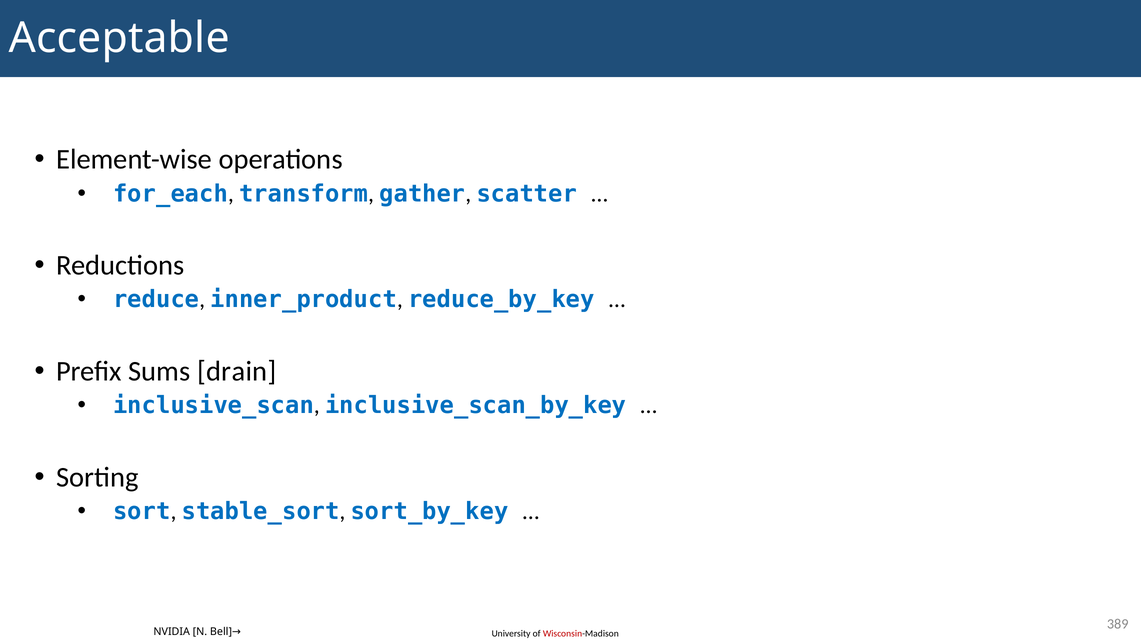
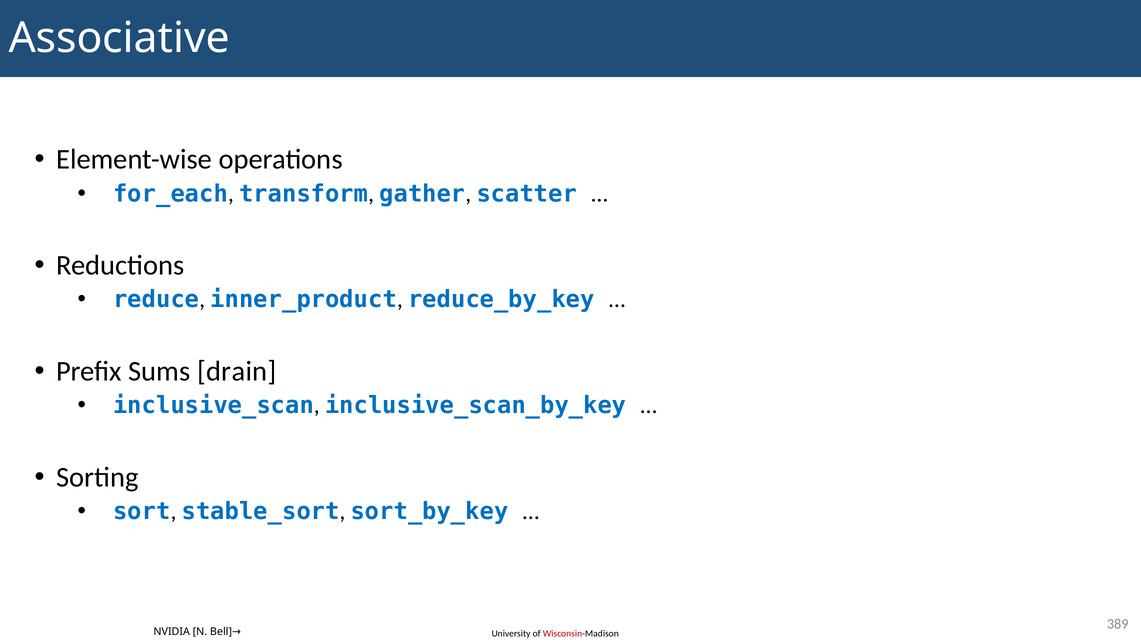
Acceptable: Acceptable -> Associative
